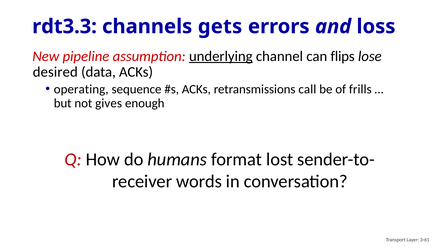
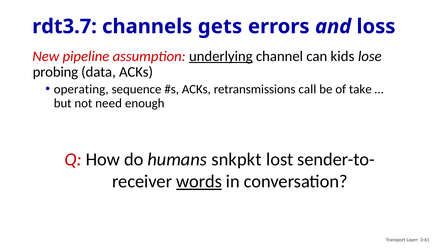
rdt3.3: rdt3.3 -> rdt3.7
flips: flips -> kids
desired: desired -> probing
frills: frills -> take
gives: gives -> need
format: format -> snkpkt
words underline: none -> present
